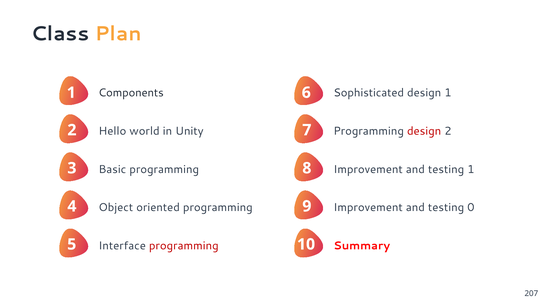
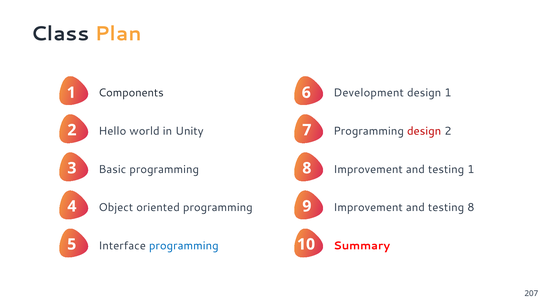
Sophisticated: Sophisticated -> Development
testing 0: 0 -> 8
programming at (184, 246) colour: red -> blue
